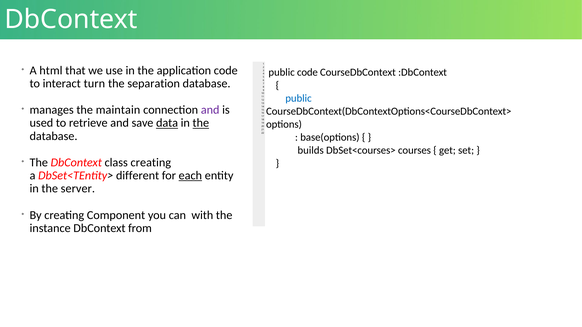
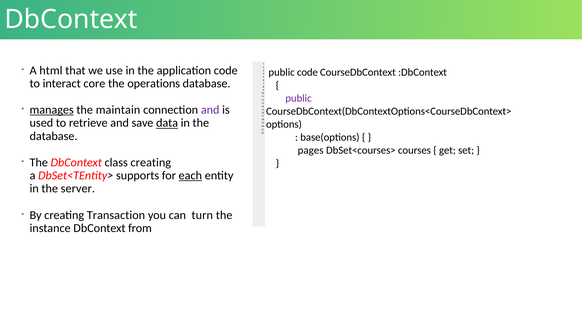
turn: turn -> core
separation: separation -> operations
public at (299, 98) colour: blue -> purple
manages underline: none -> present
the at (201, 123) underline: present -> none
builds: builds -> pages
different: different -> supports
Component: Component -> Transaction
with: with -> turn
